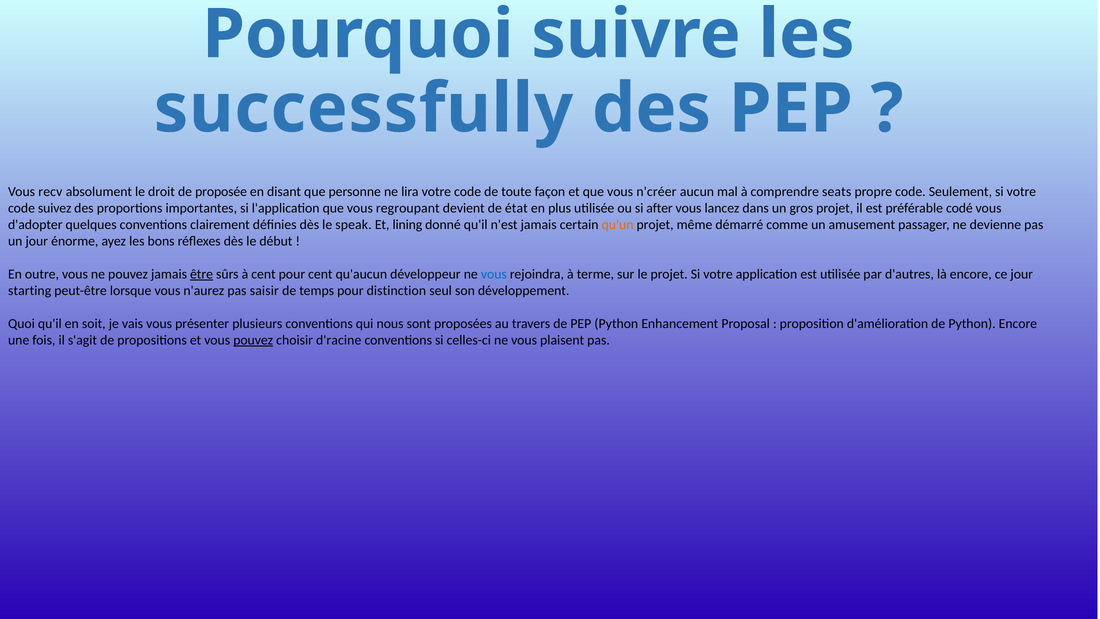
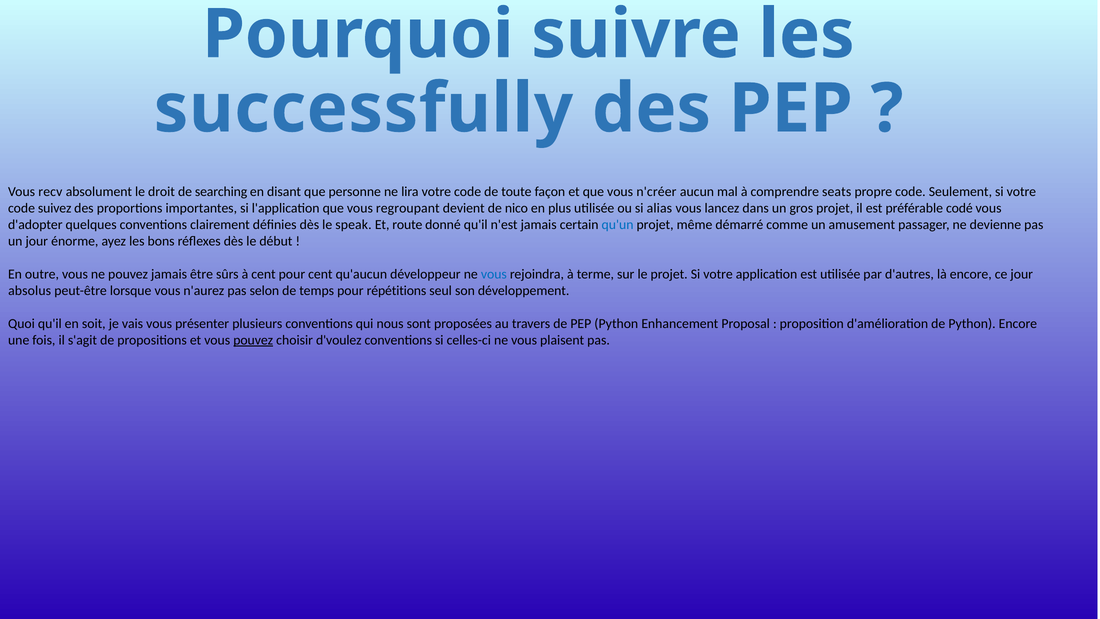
proposée: proposée -> searching
état: état -> nico
after: after -> alias
lining: lining -> route
qu'un colour: orange -> blue
être underline: present -> none
starting: starting -> absolus
saisir: saisir -> selon
distinction: distinction -> répétitions
d'racine: d'racine -> d'voulez
